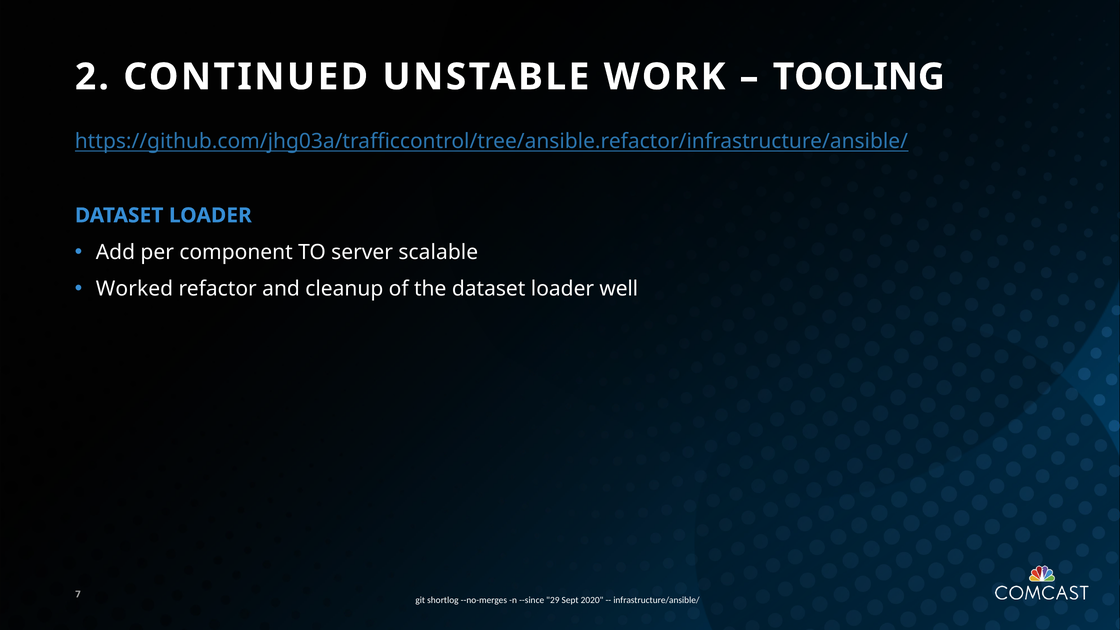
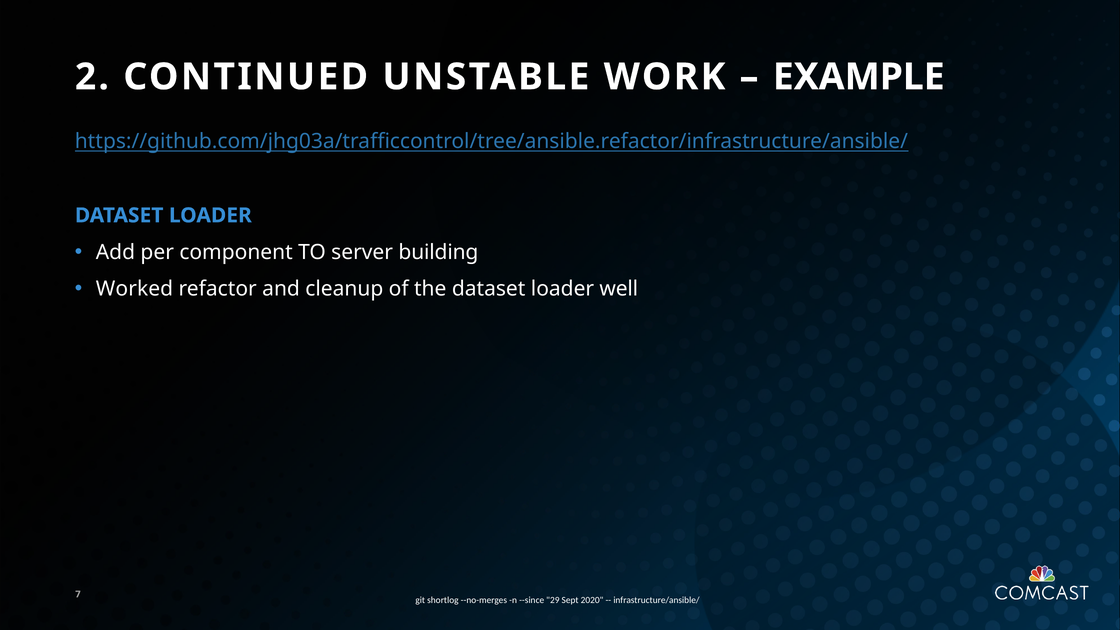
TOOLING: TOOLING -> EXAMPLE
scalable: scalable -> building
